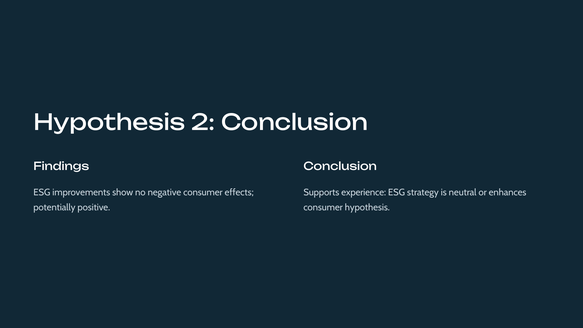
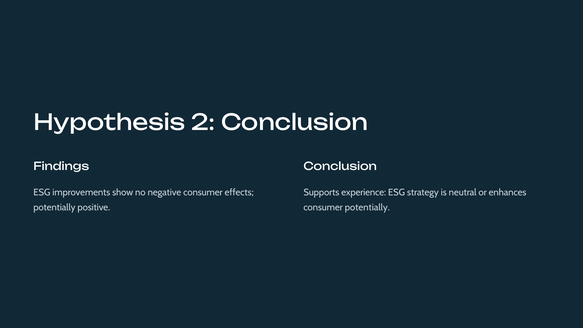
consumer hypothesis: hypothesis -> potentially
